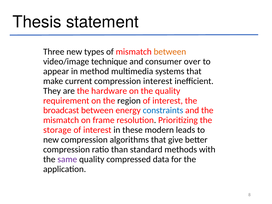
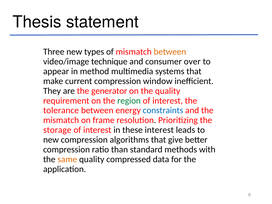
compression interest: interest -> window
hardware: hardware -> generator
region colour: black -> green
broadcast: broadcast -> tolerance
these modern: modern -> interest
same colour: purple -> orange
